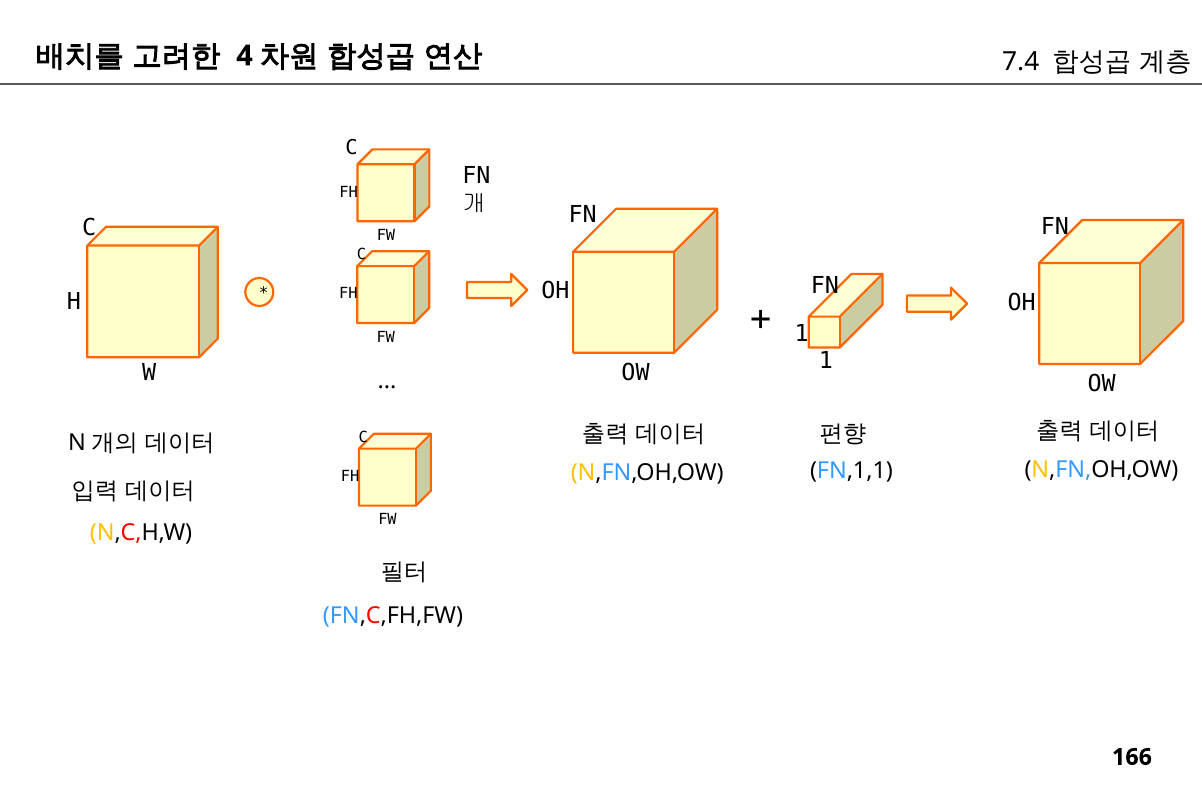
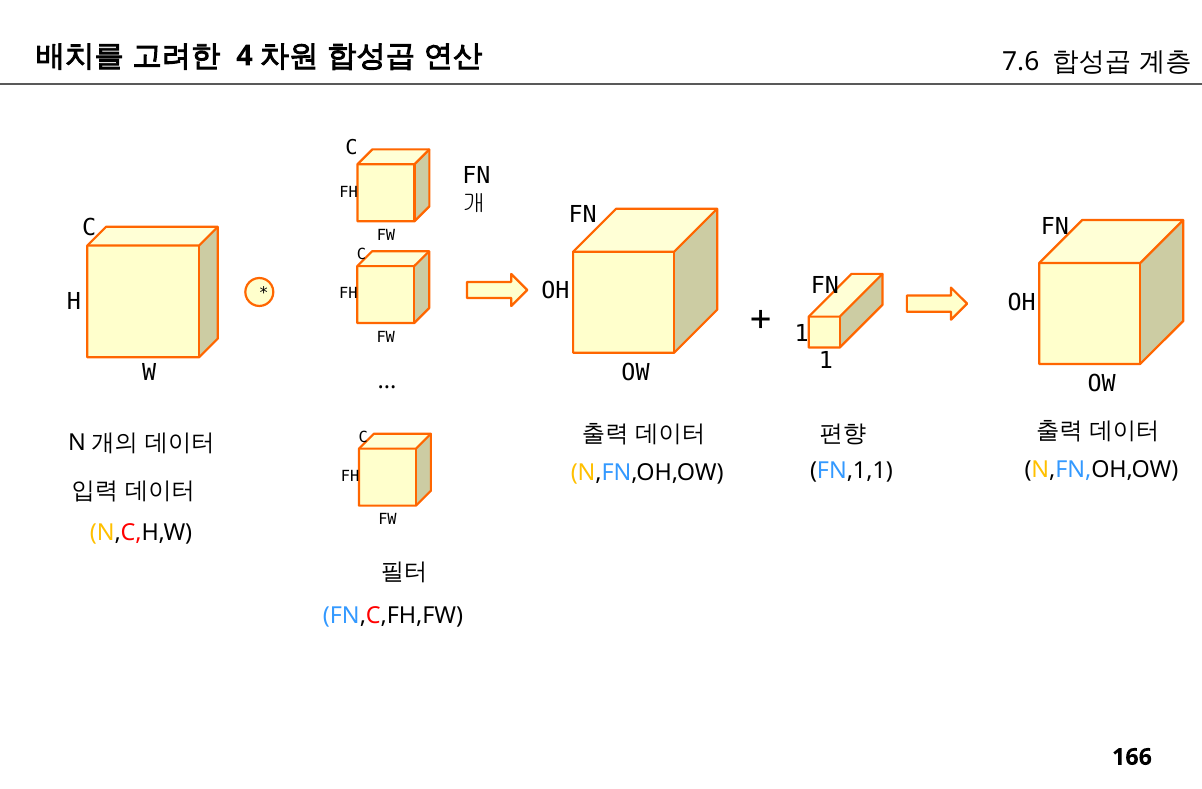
7.4: 7.4 -> 7.6
